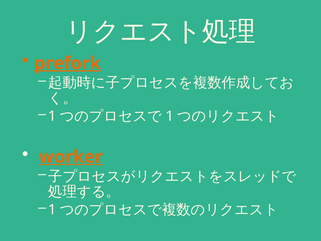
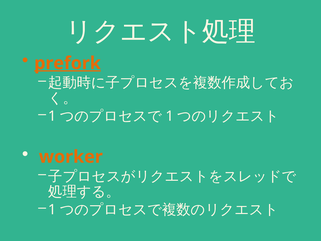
worker underline: present -> none
